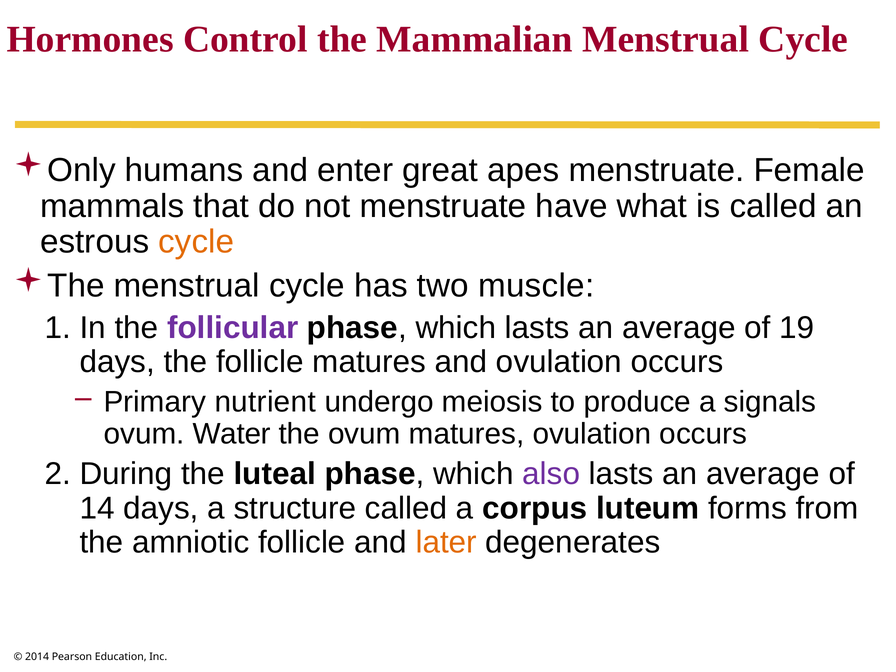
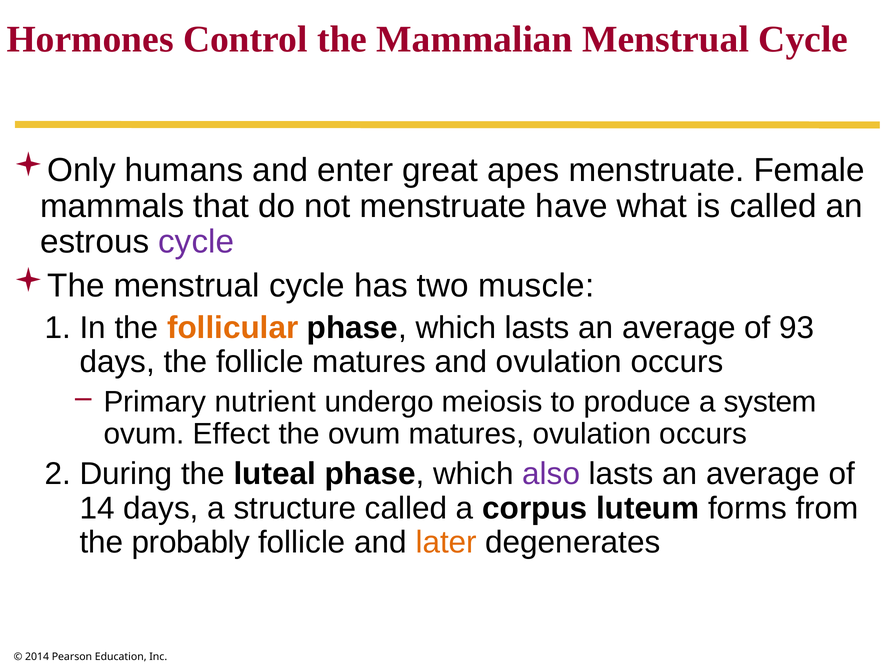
cycle at (196, 242) colour: orange -> purple
follicular colour: purple -> orange
19: 19 -> 93
signals: signals -> system
Water: Water -> Effect
amniotic: amniotic -> probably
